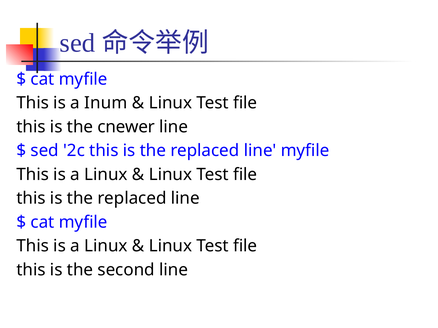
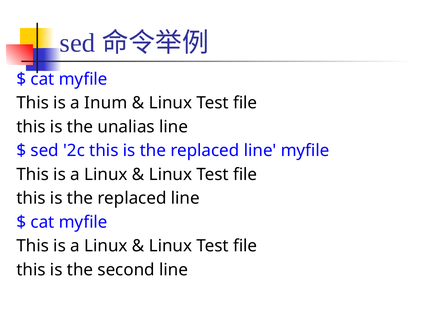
cnewer: cnewer -> unalias
